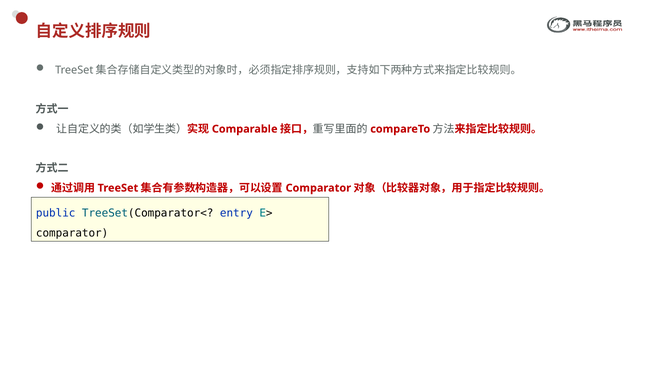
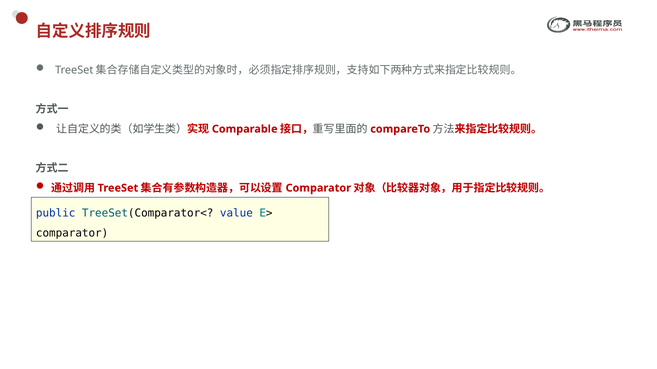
entry: entry -> value
